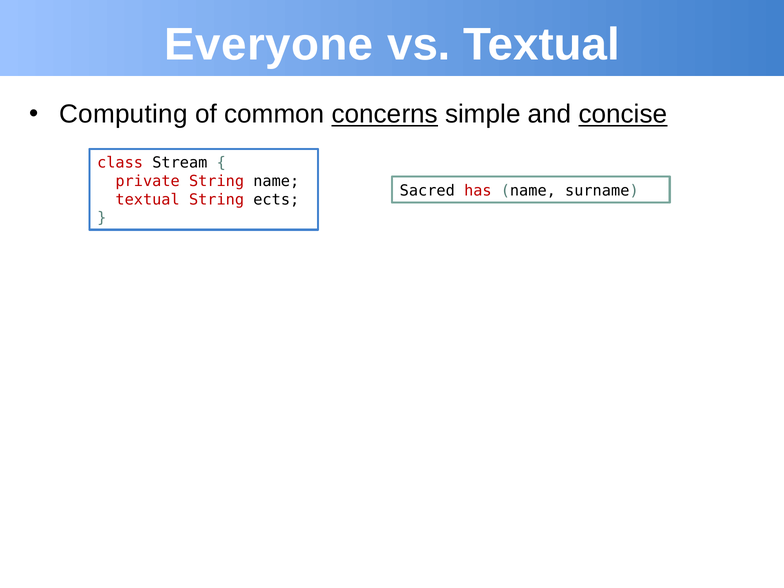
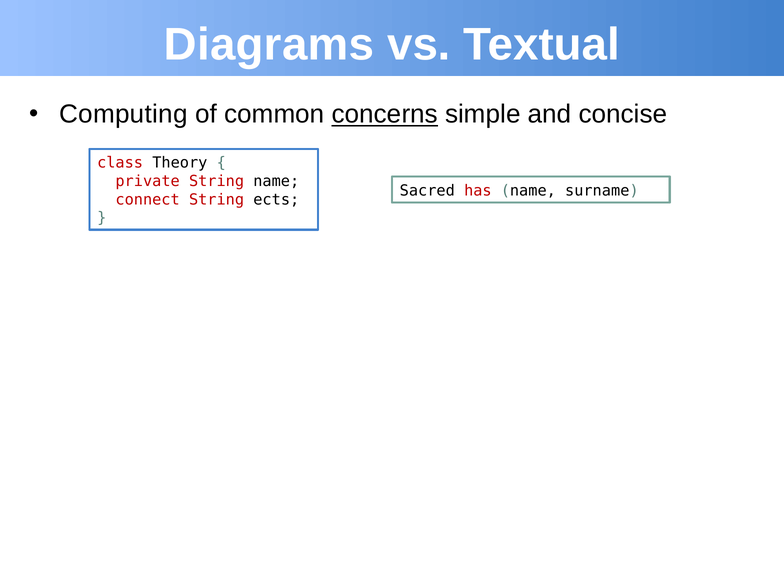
Everyone: Everyone -> Diagrams
concise underline: present -> none
Stream: Stream -> Theory
textual at (148, 200): textual -> connect
